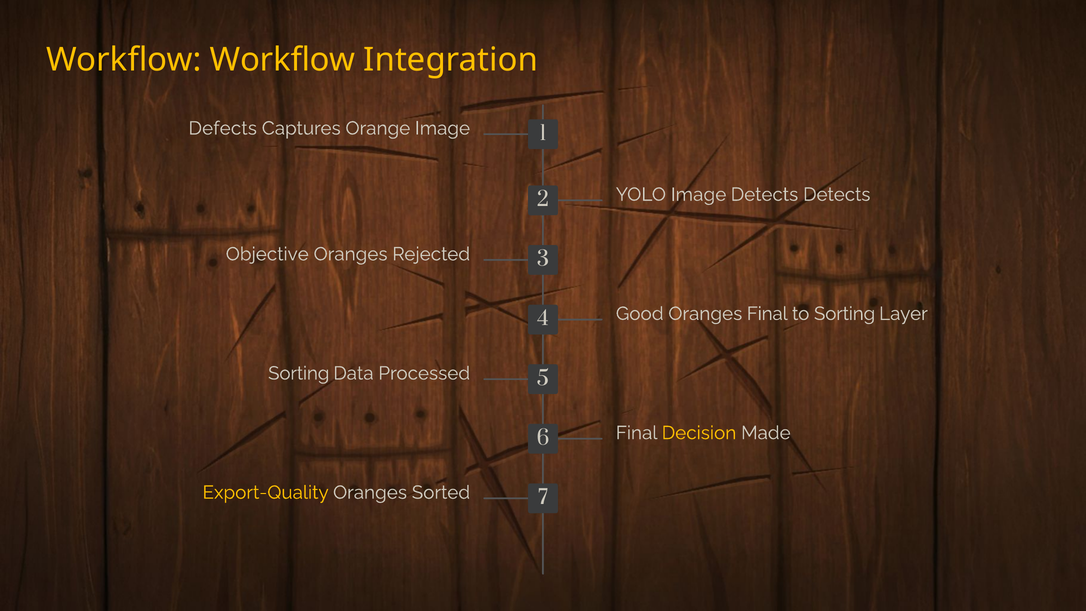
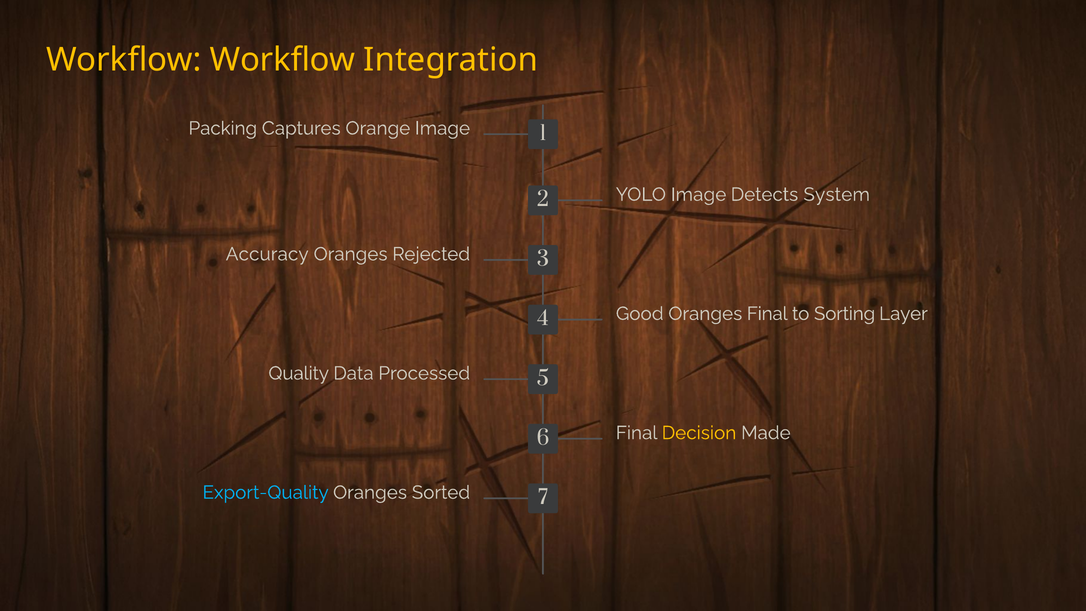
Defects: Defects -> Packing
Detects Detects: Detects -> System
Objective: Objective -> Accuracy
Sorting at (299, 373): Sorting -> Quality
Export-Quality colour: yellow -> light blue
